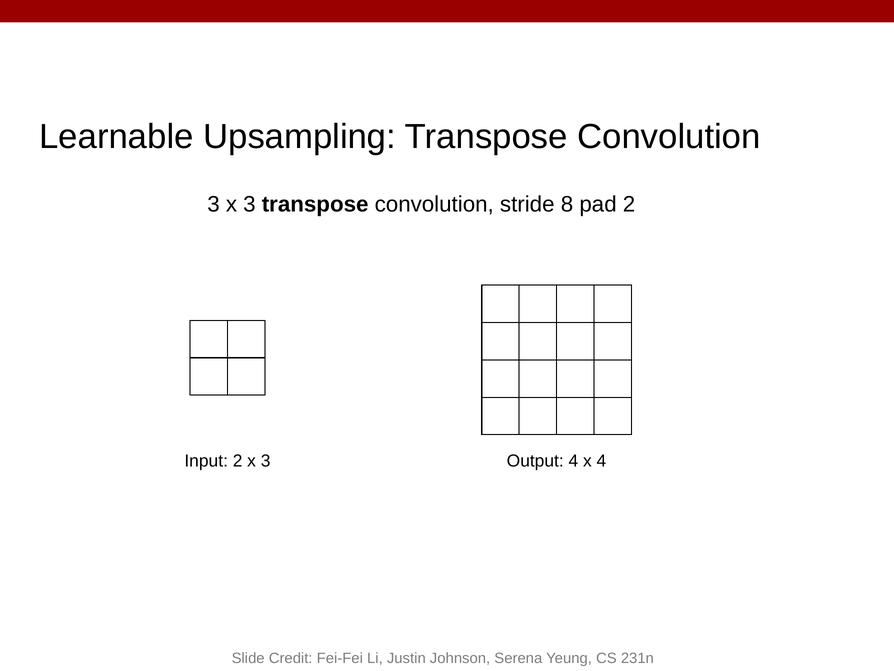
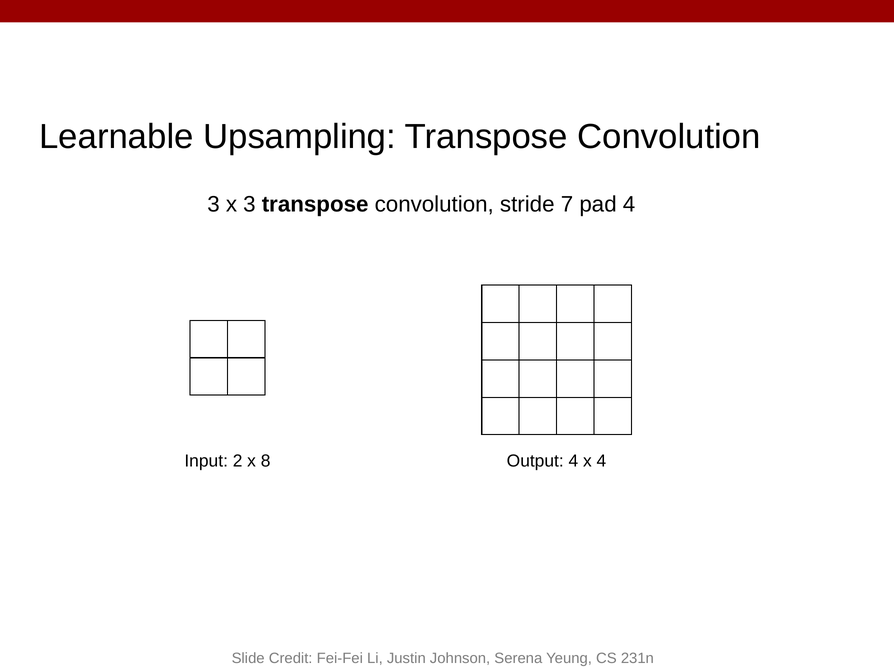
8: 8 -> 7
pad 2: 2 -> 4
2 x 3: 3 -> 8
